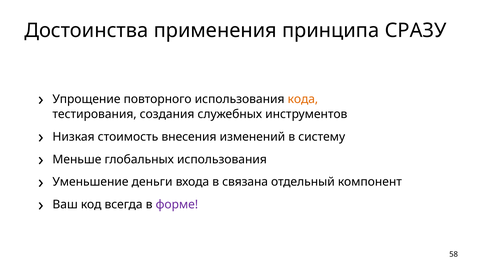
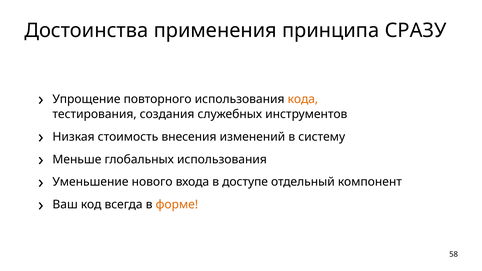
деньги: деньги -> нового
связана: связана -> доступе
форме colour: purple -> orange
